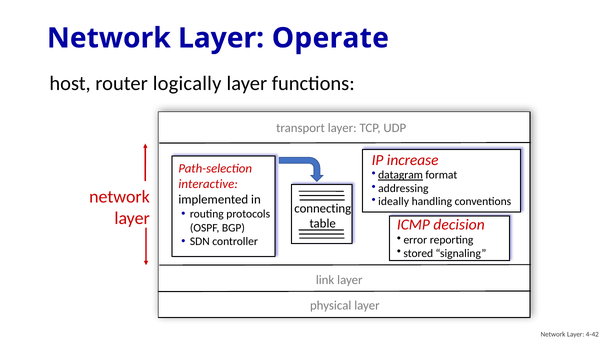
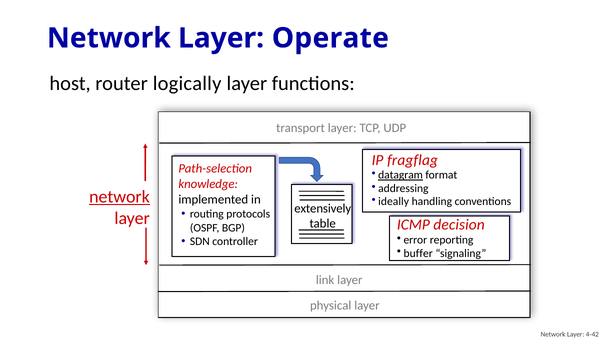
increase: increase -> fragflag
interactive: interactive -> knowledge
network at (119, 197) underline: none -> present
connecting: connecting -> extensively
stored: stored -> buffer
